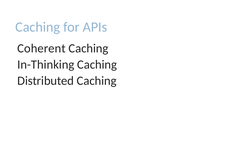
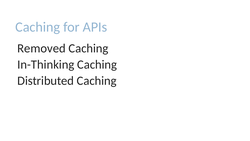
Coherent: Coherent -> Removed
